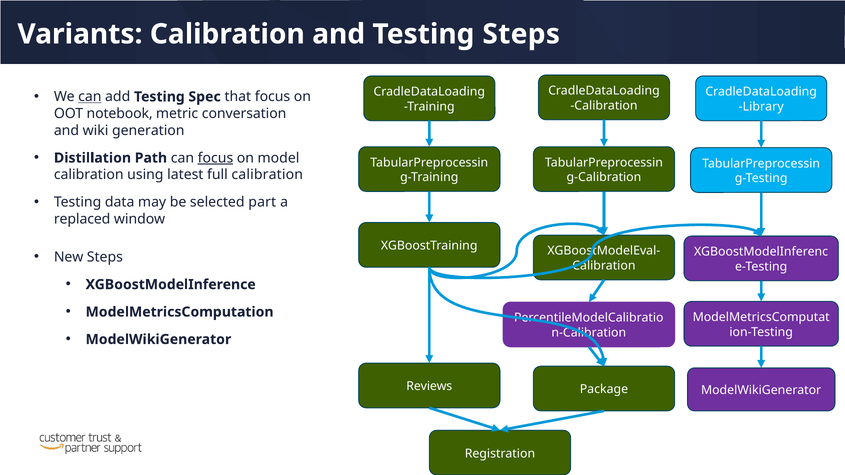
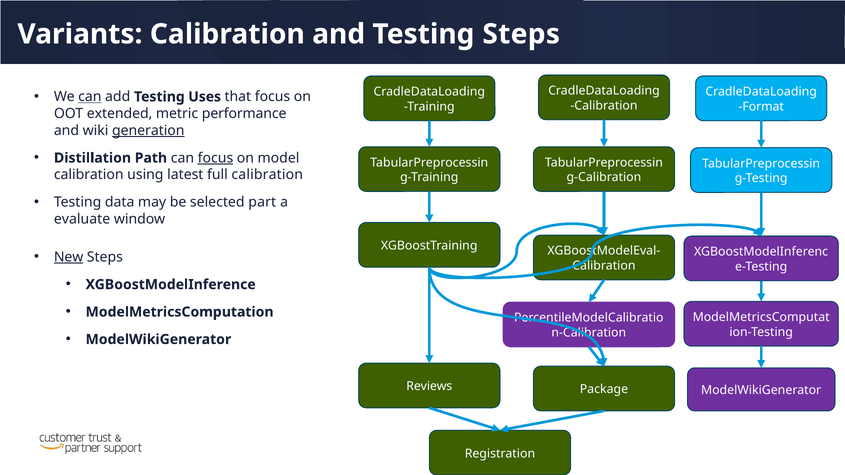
Spec: Spec -> Uses
Library: Library -> Format
notebook: notebook -> extended
conversation: conversation -> performance
generation underline: none -> present
replaced: replaced -> evaluate
New underline: none -> present
